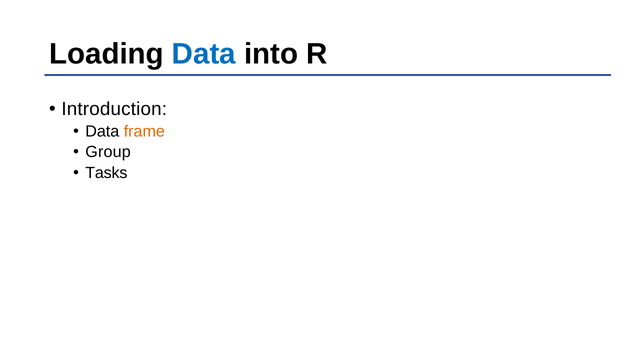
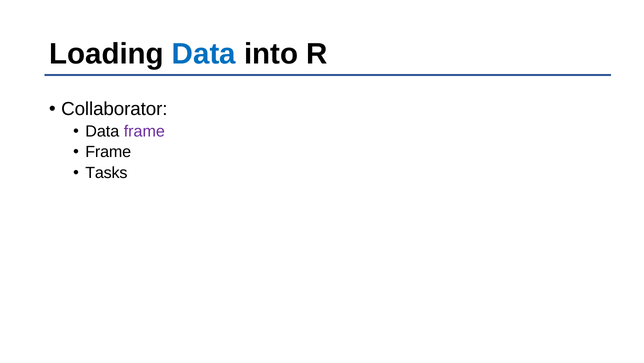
Introduction: Introduction -> Collaborator
frame at (144, 131) colour: orange -> purple
Group at (108, 152): Group -> Frame
